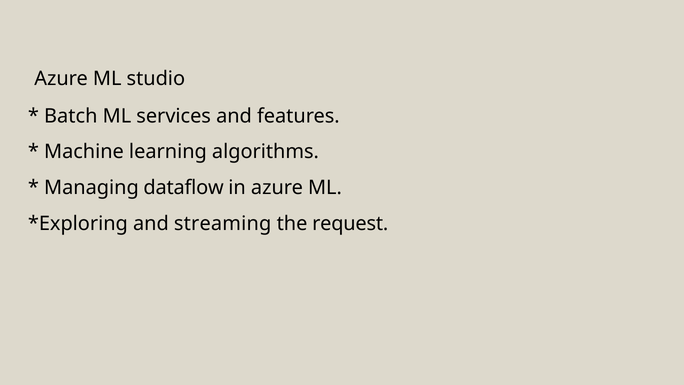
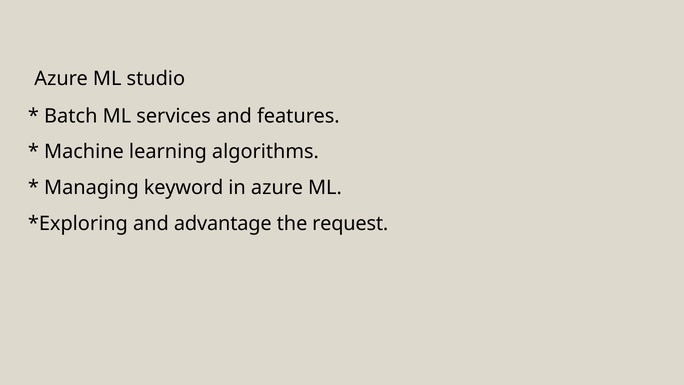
dataflow: dataflow -> keyword
streaming: streaming -> advantage
